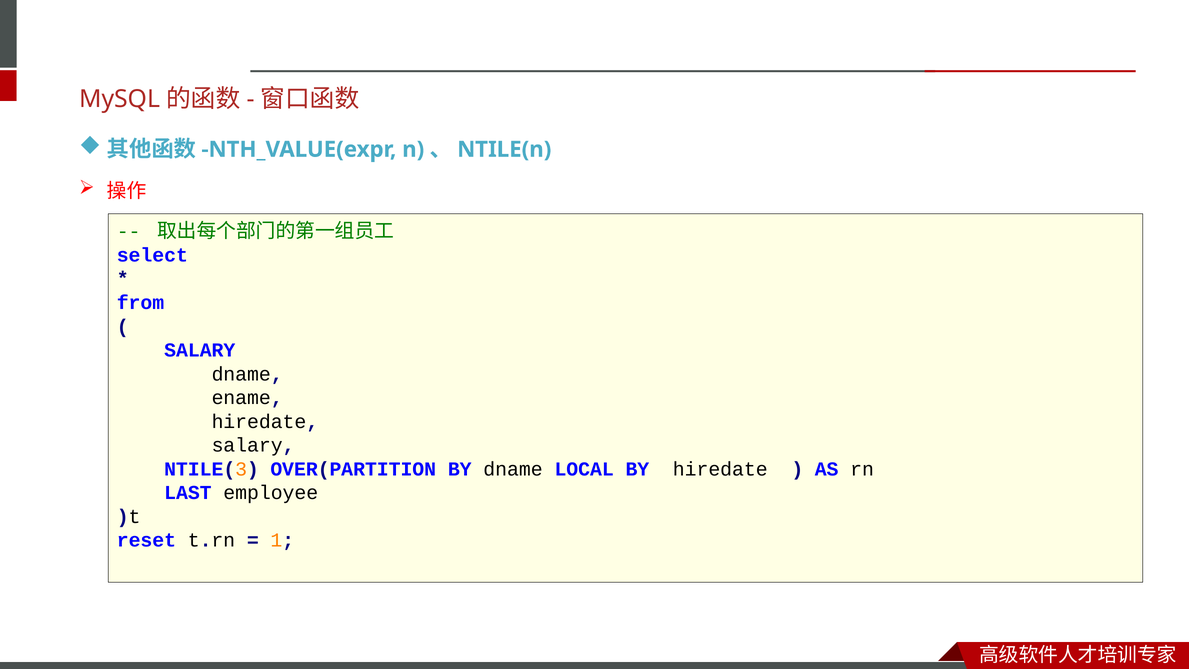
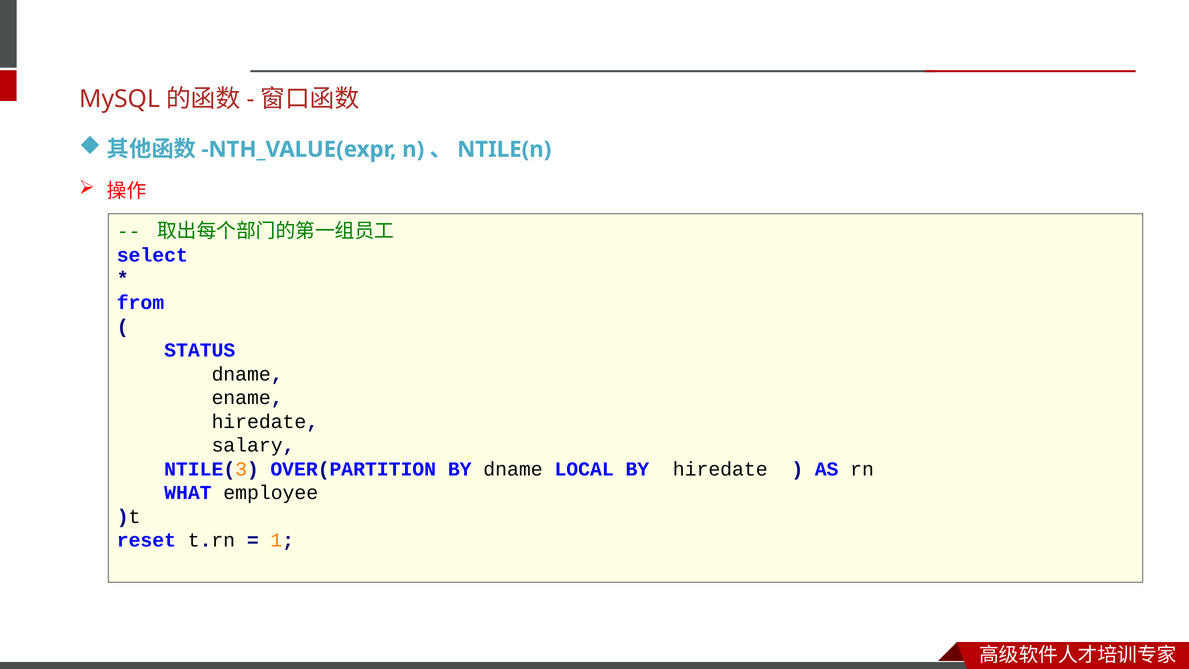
SALARY at (200, 350): SALARY -> STATUS
LAST: LAST -> WHAT
